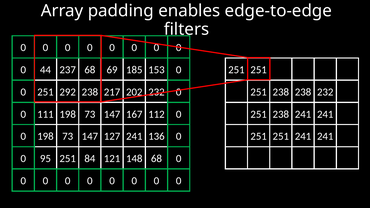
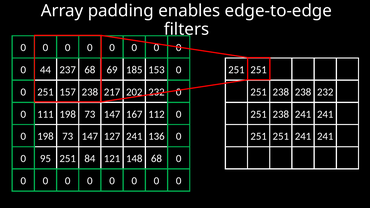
292: 292 -> 157
